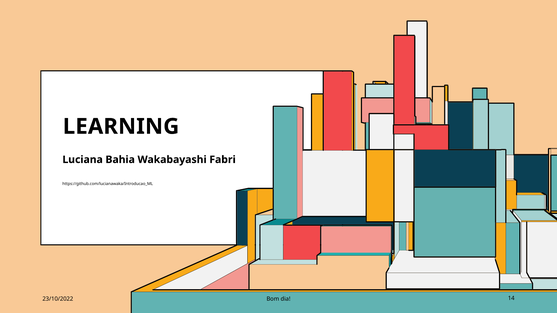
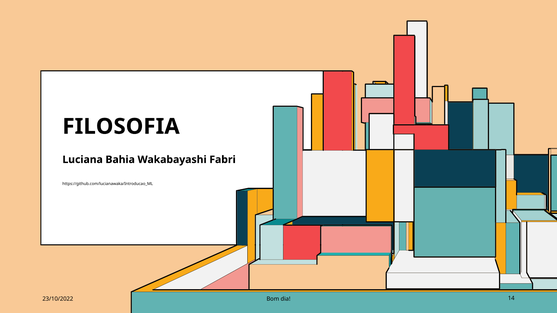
LEARNING: LEARNING -> FILOSOFIA
